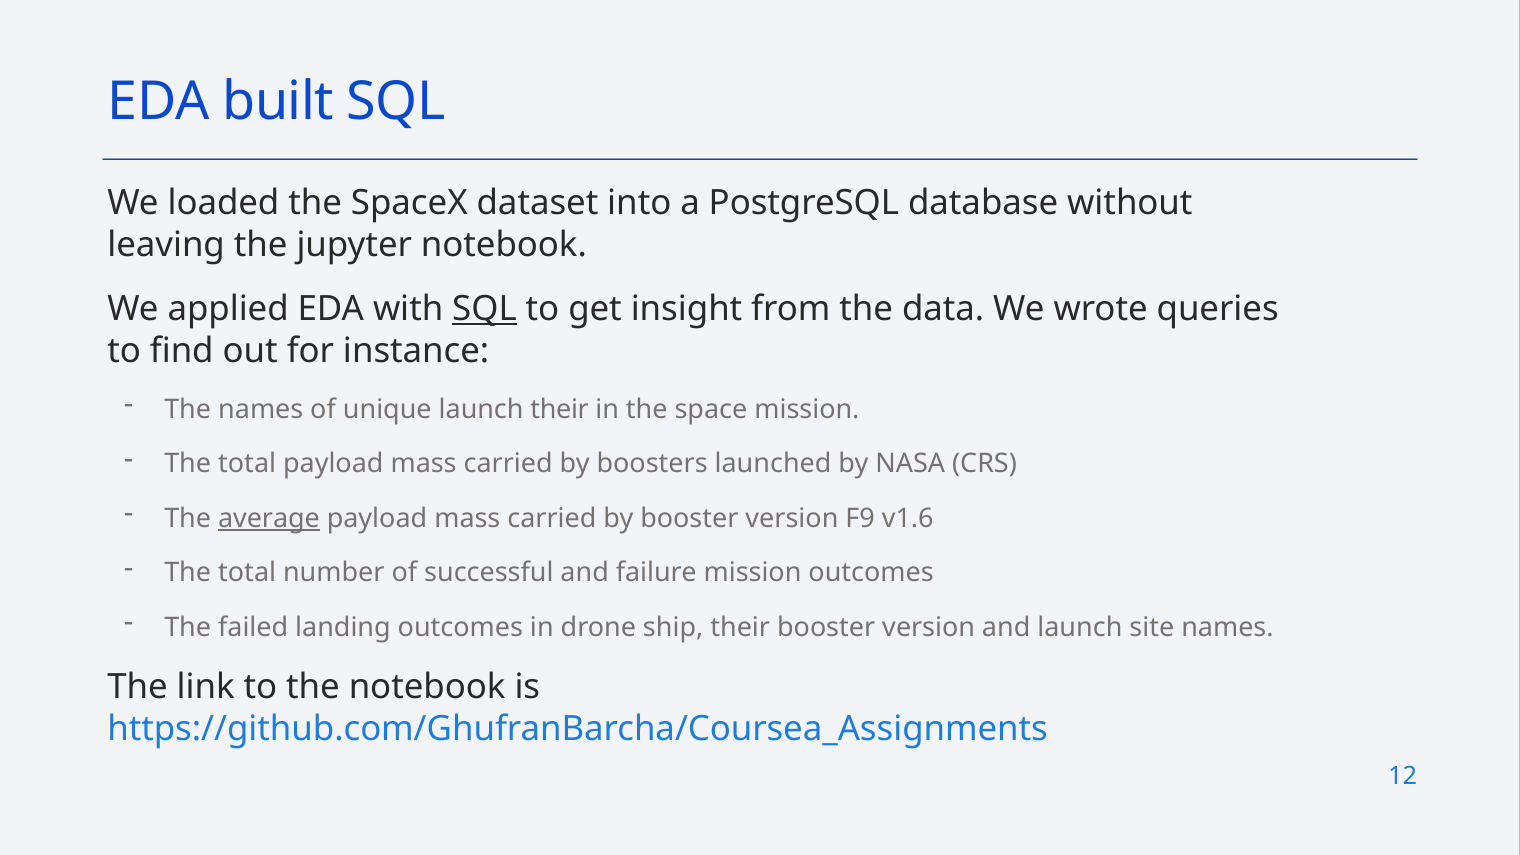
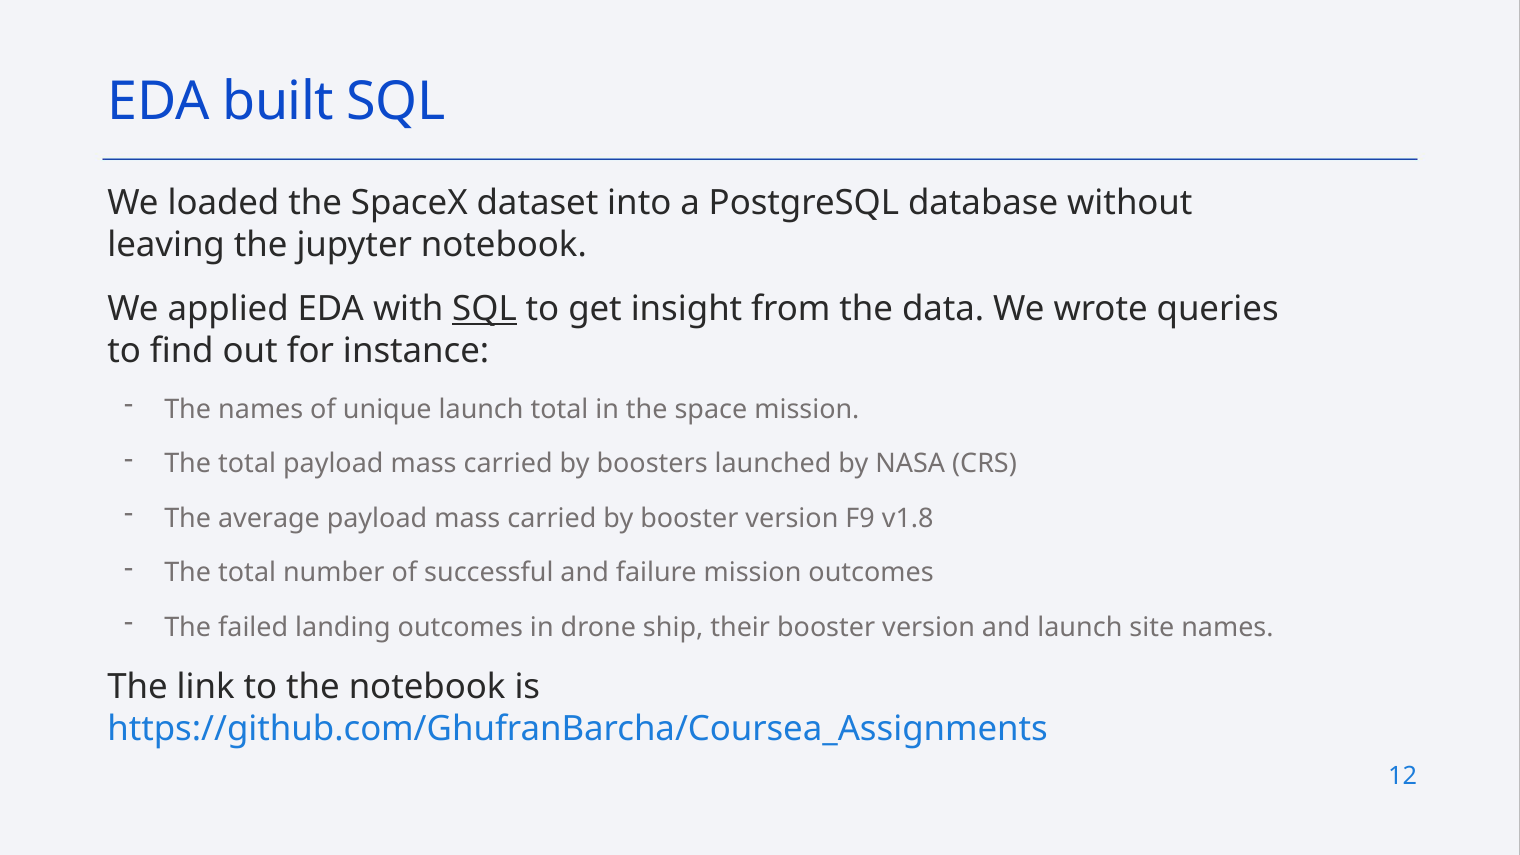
launch their: their -> total
average underline: present -> none
v1.6: v1.6 -> v1.8
